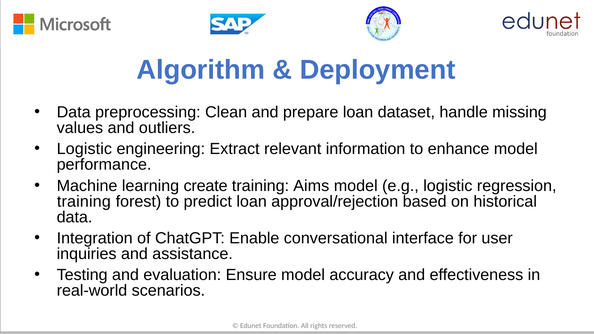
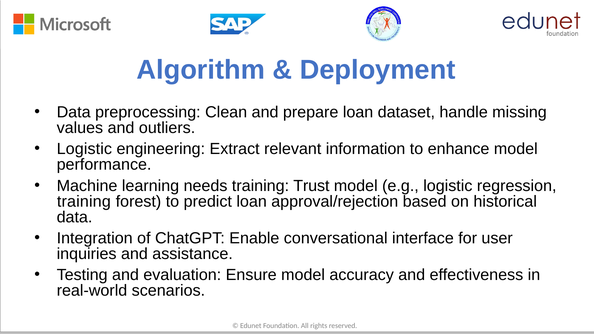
create: create -> needs
Aims: Aims -> Trust
